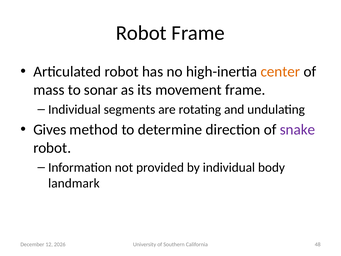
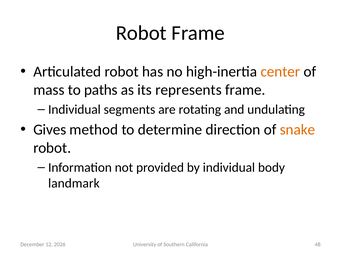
sonar: sonar -> paths
movement: movement -> represents
snake colour: purple -> orange
